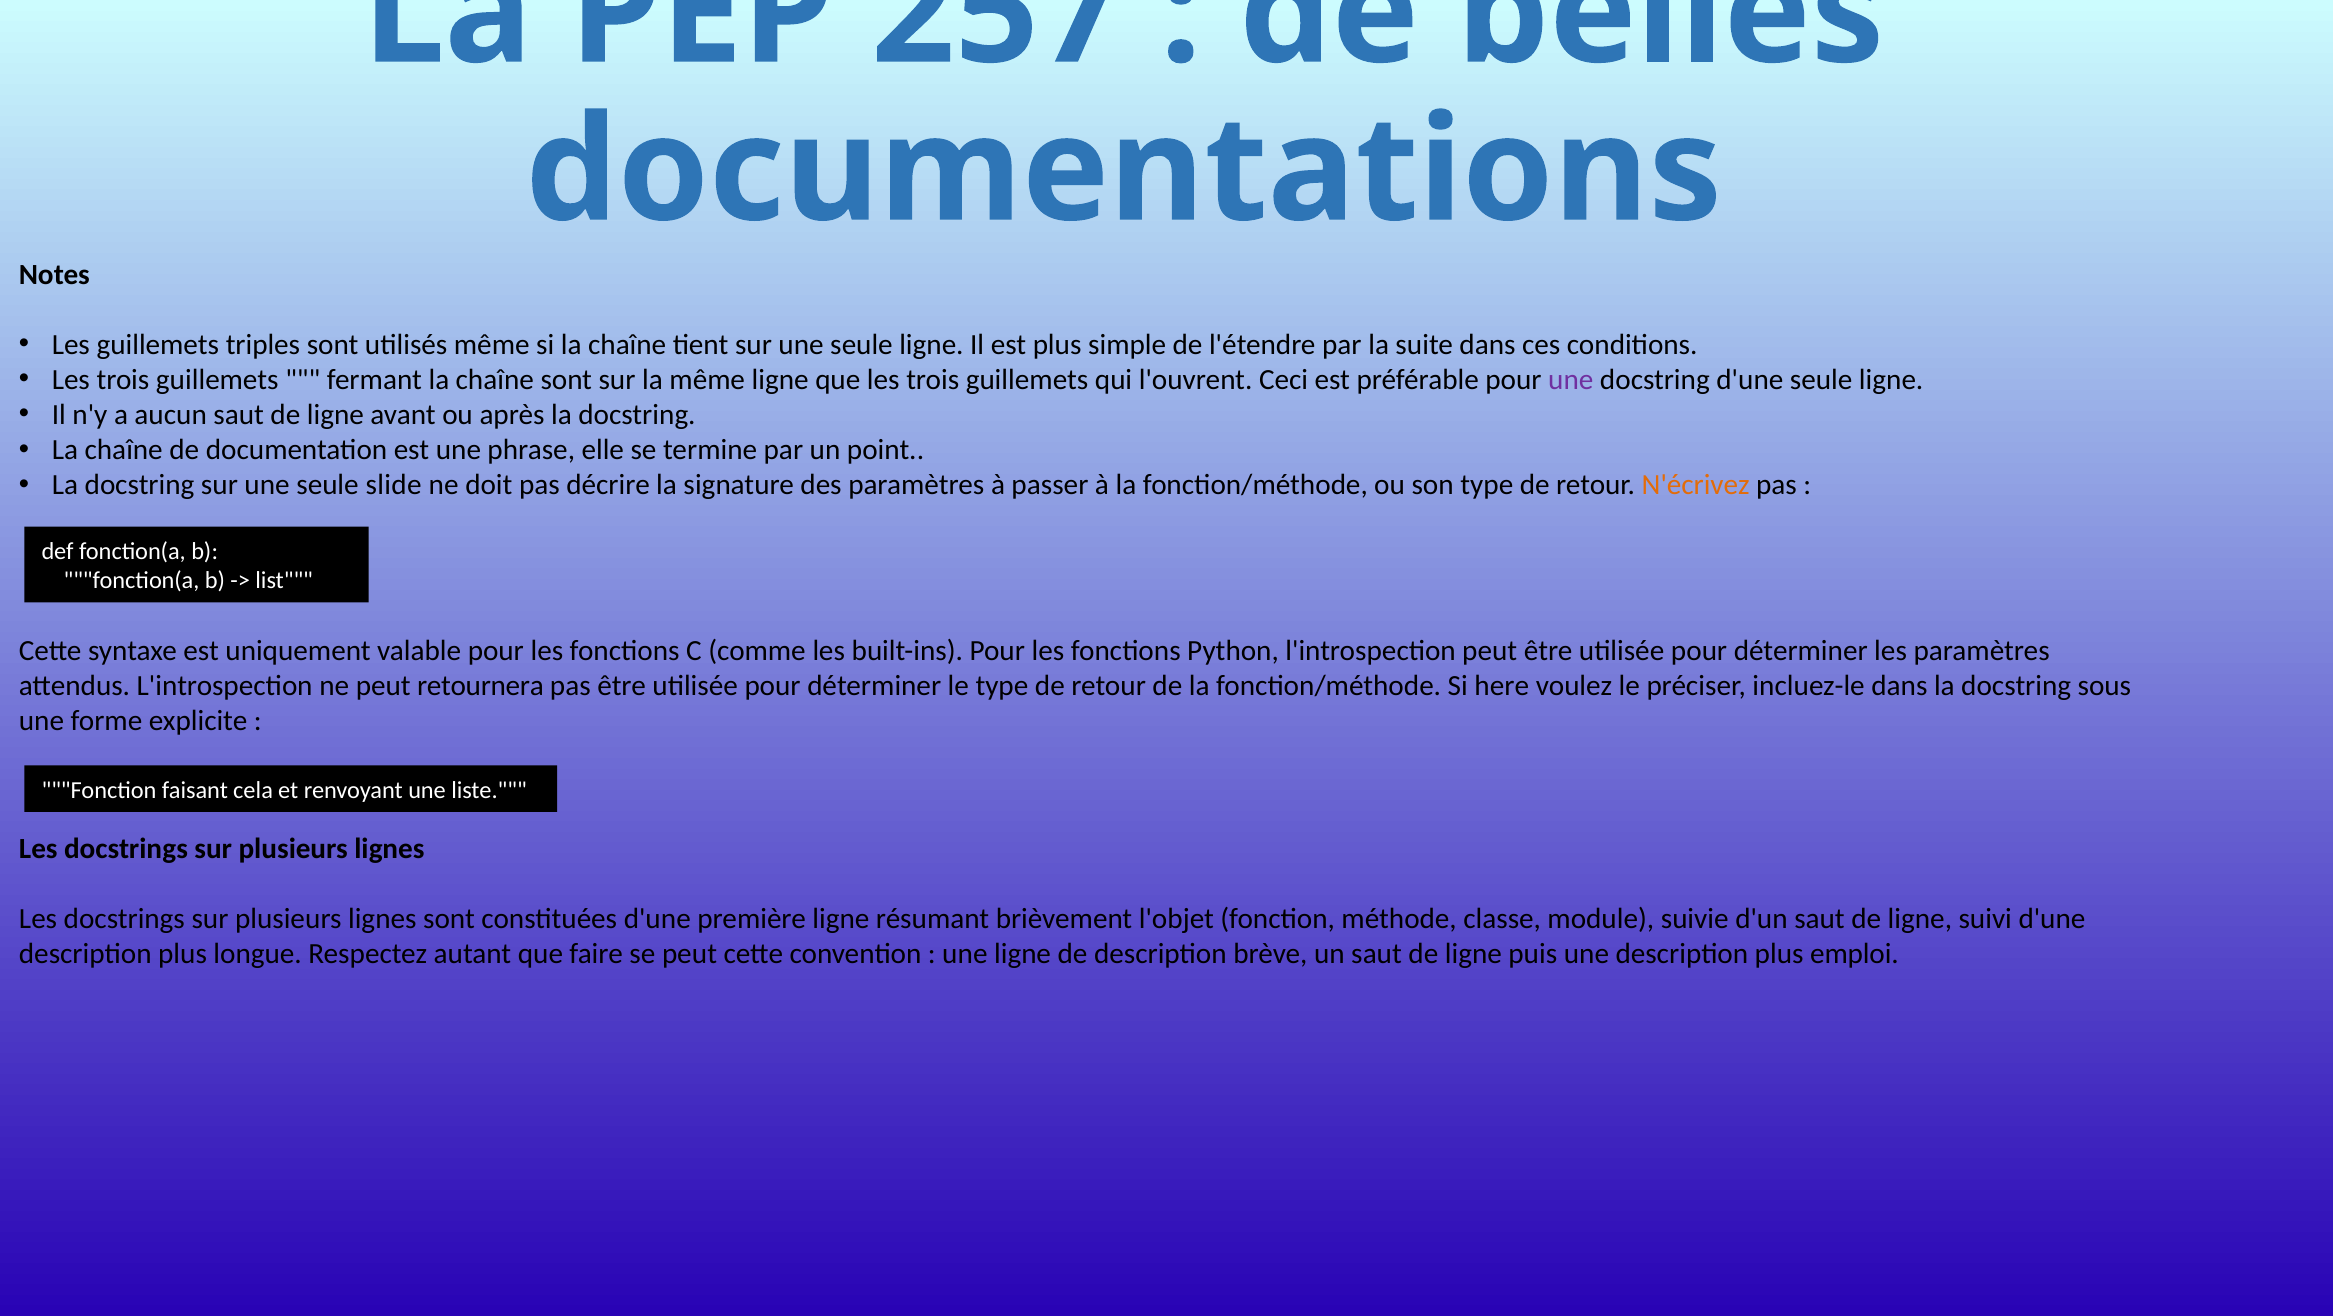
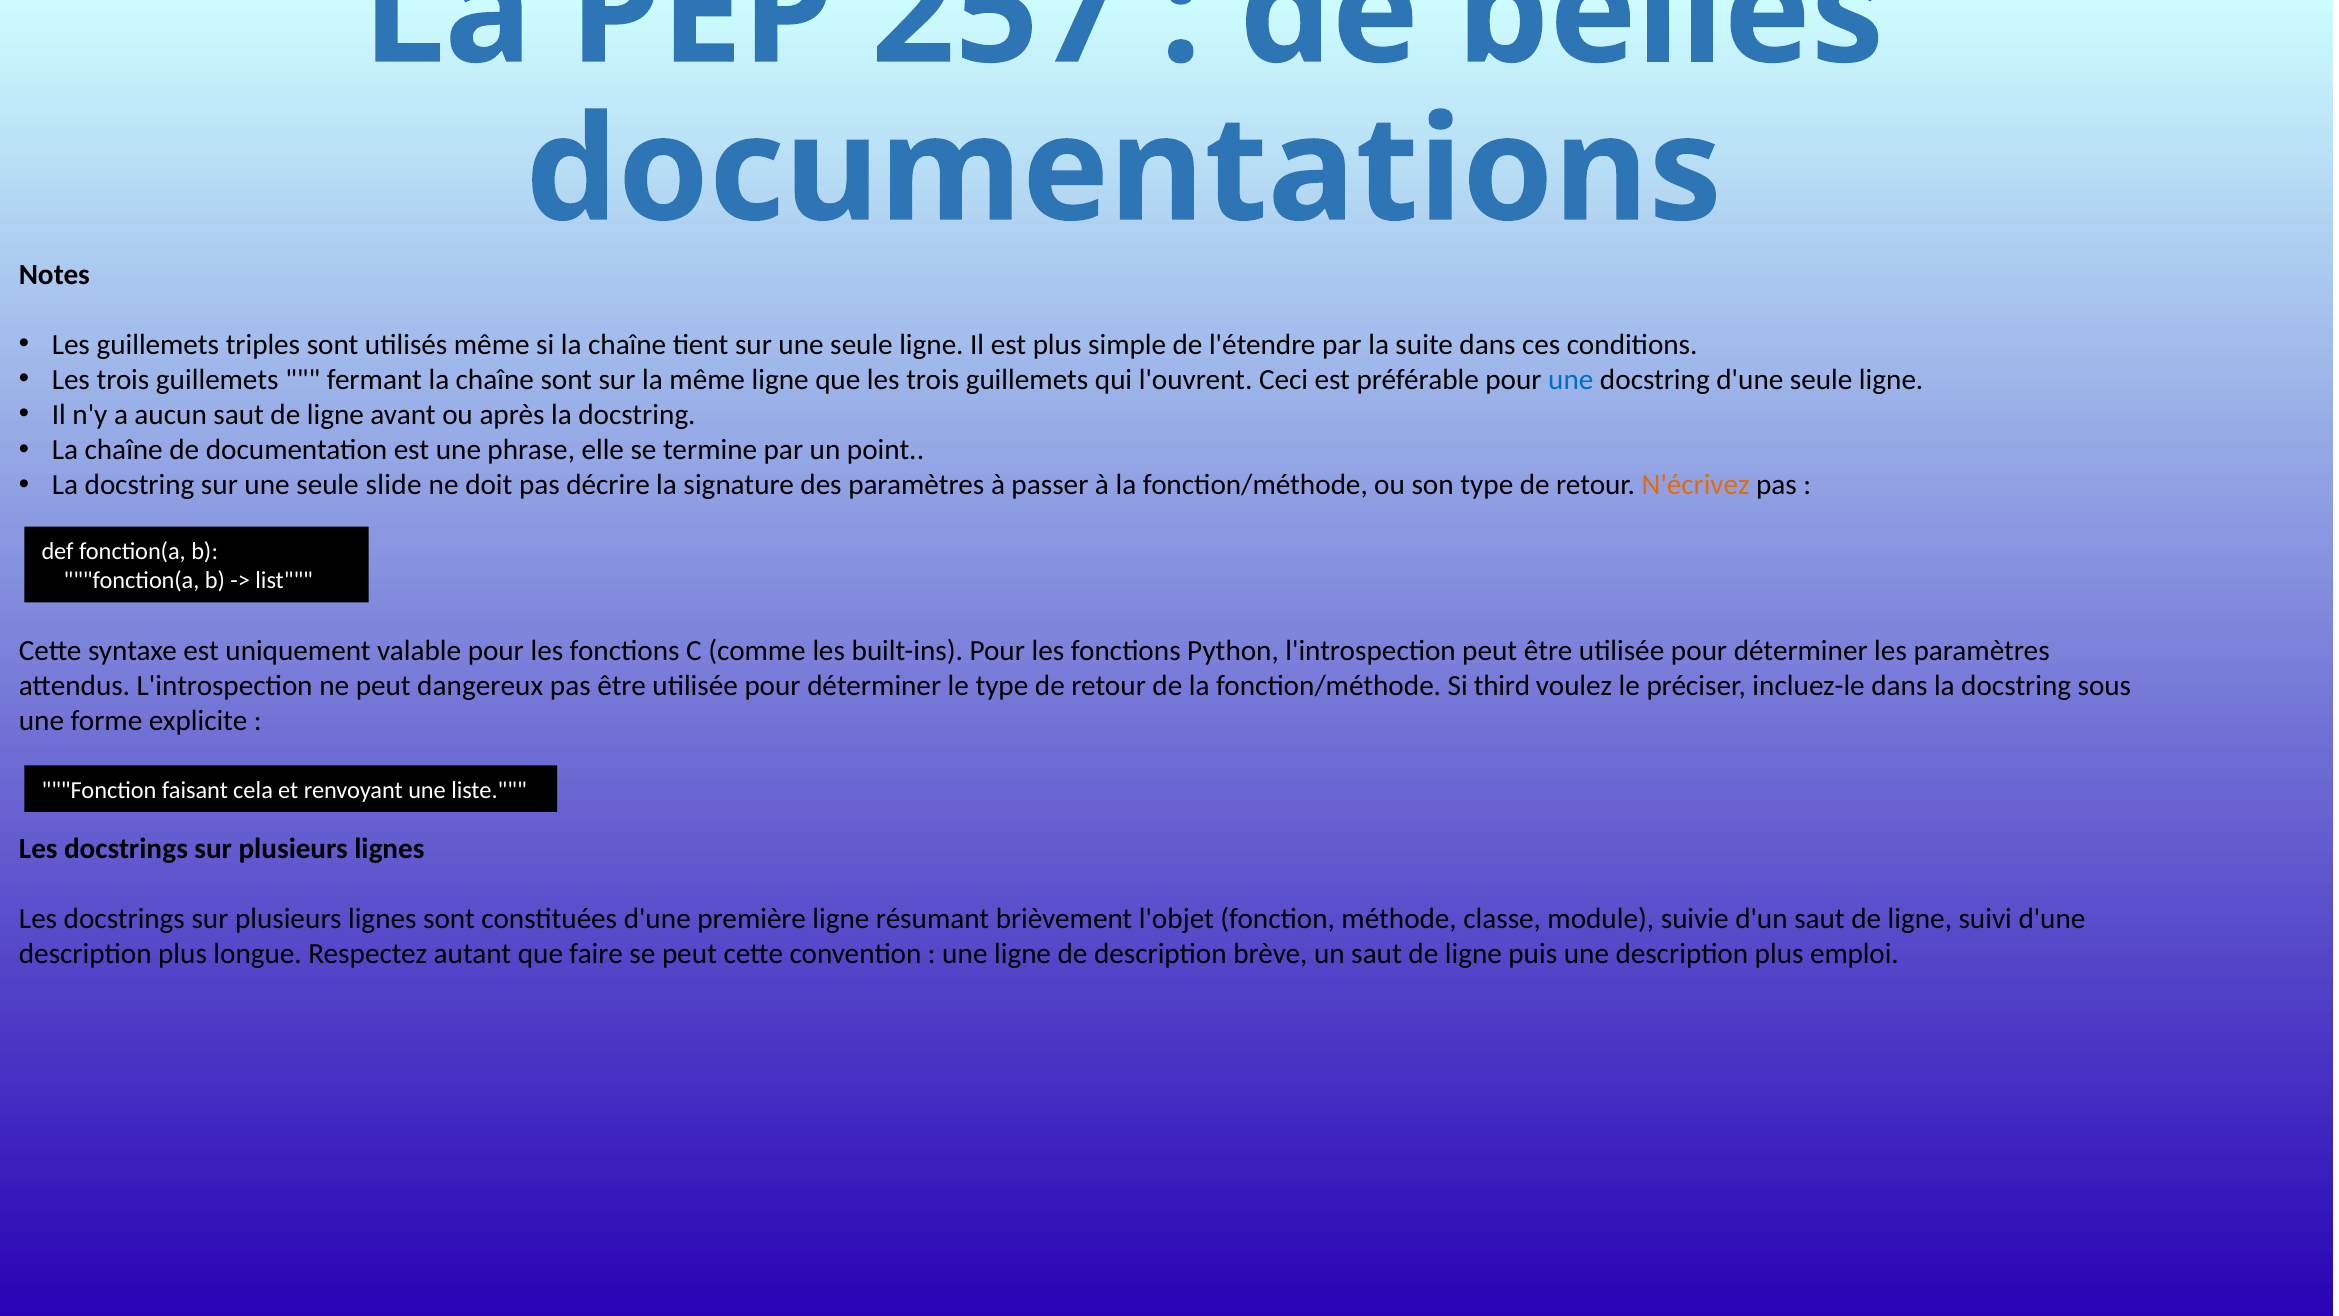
une at (1571, 380) colour: purple -> blue
retournera: retournera -> dangereux
here: here -> third
